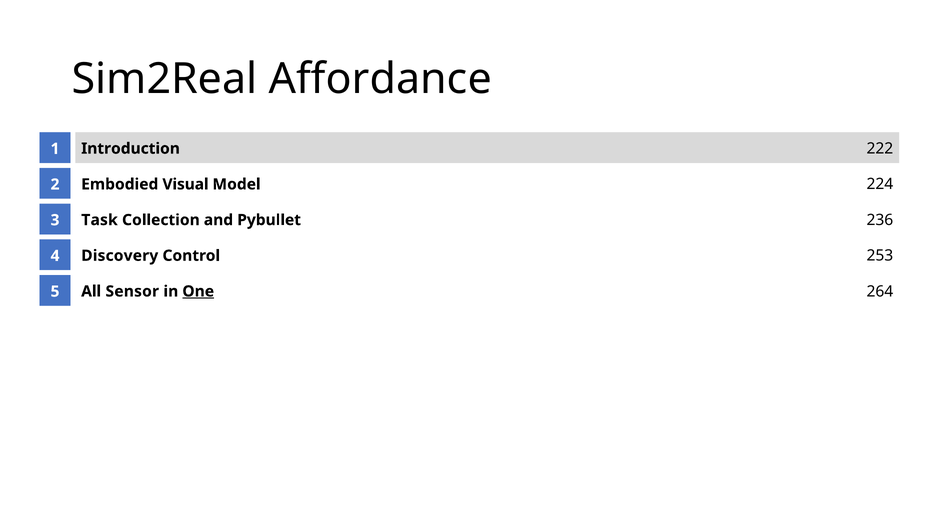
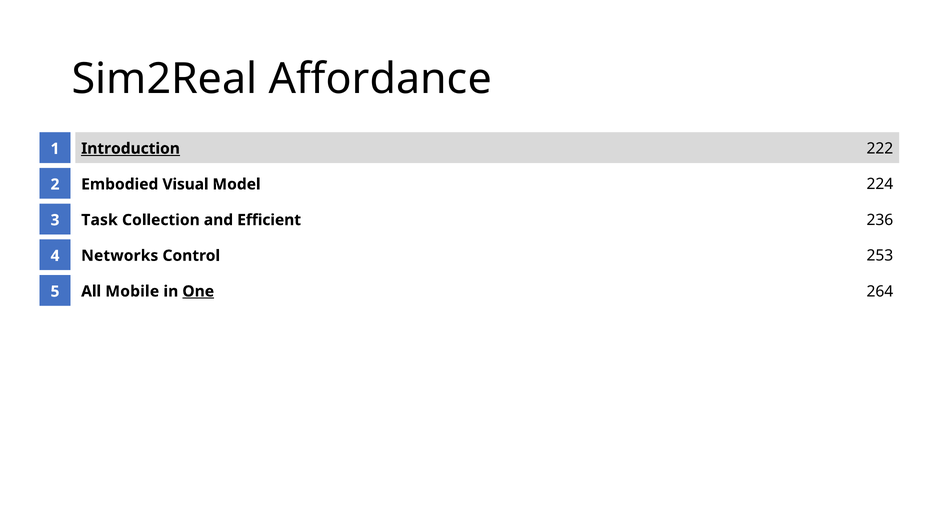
Introduction underline: none -> present
Pybullet: Pybullet -> Efficient
Discovery: Discovery -> Networks
Sensor: Sensor -> Mobile
